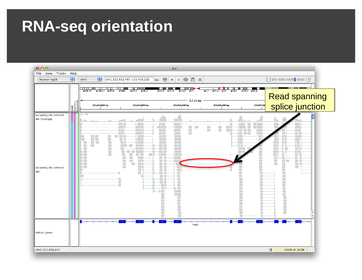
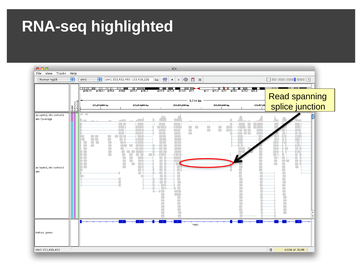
orientation: orientation -> highlighted
